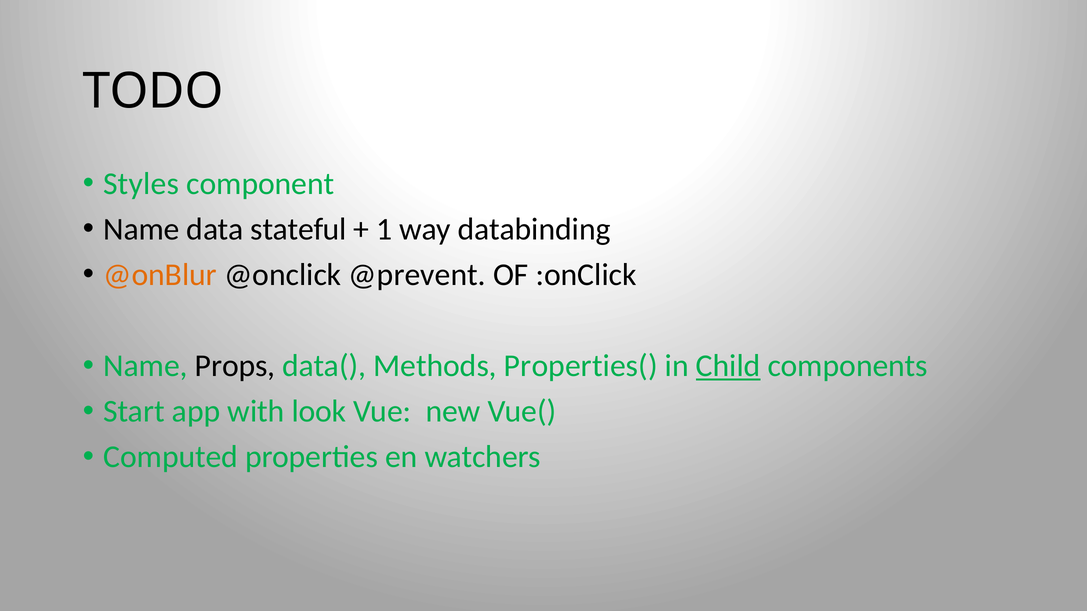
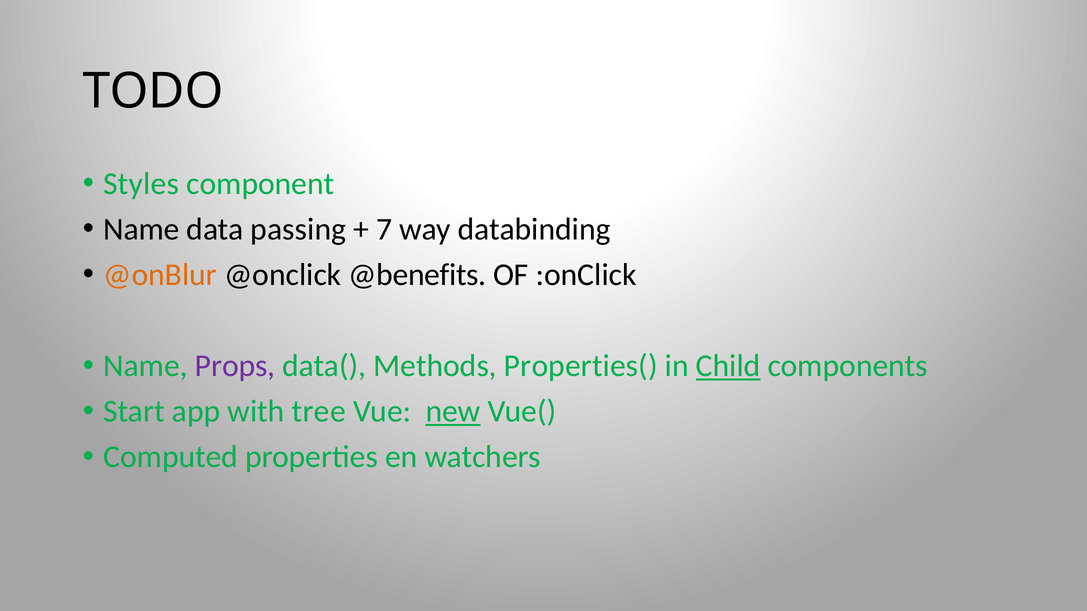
stateful: stateful -> passing
1: 1 -> 7
@prevent: @prevent -> @benefits
Props colour: black -> purple
look: look -> tree
new underline: none -> present
